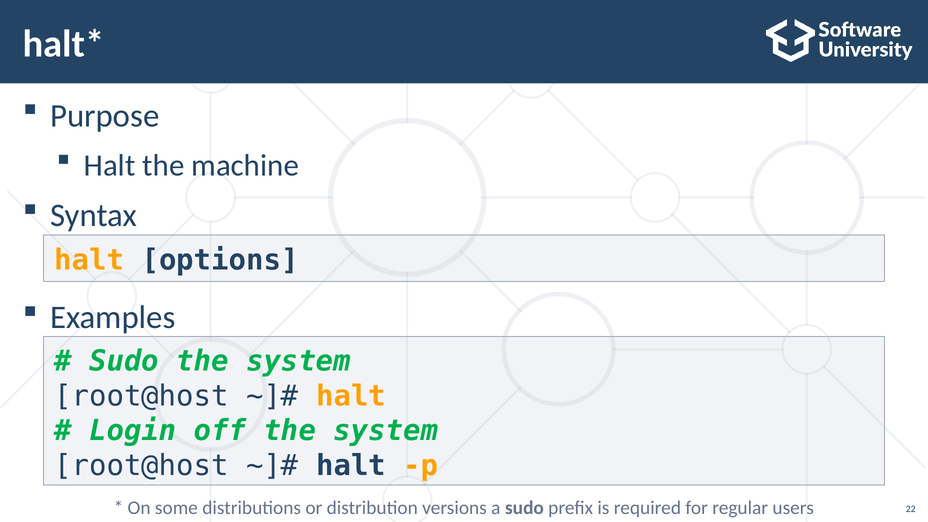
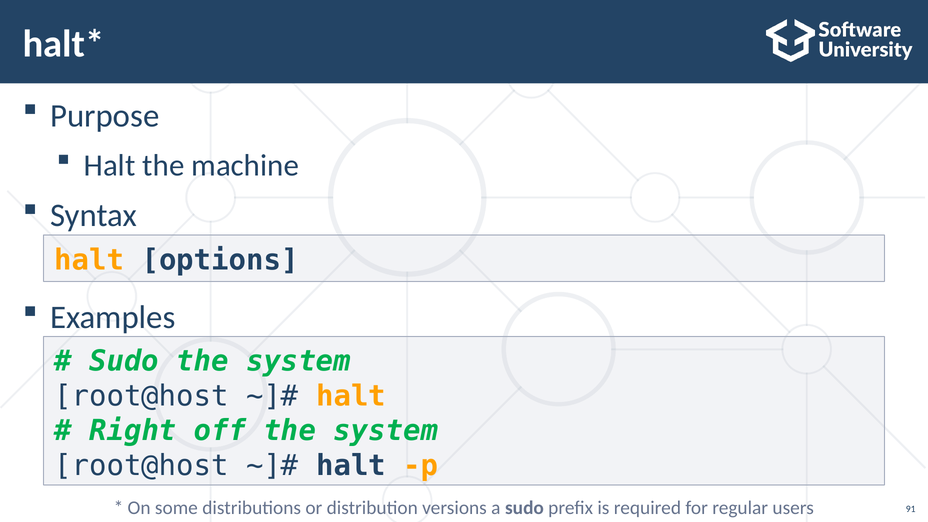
Login: Login -> Right
22: 22 -> 91
